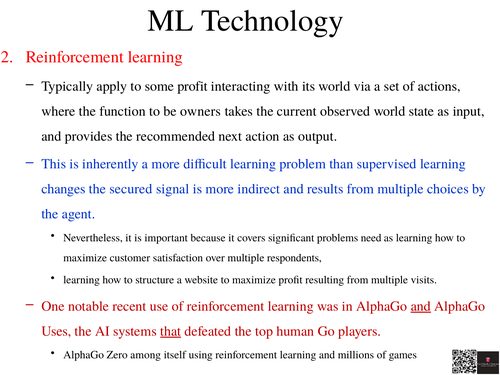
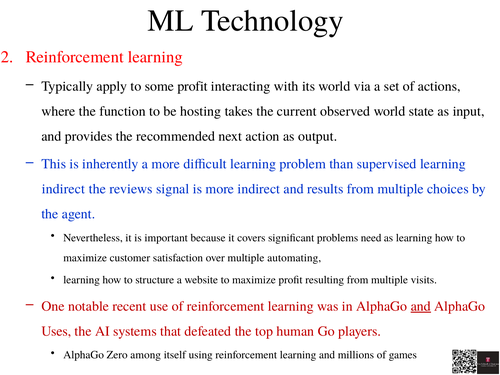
owners: owners -> hosting
changes at (64, 189): changes -> indirect
secured: secured -> reviews
respondents: respondents -> automating
that underline: present -> none
